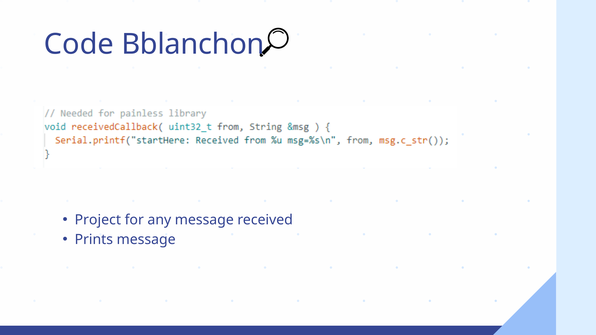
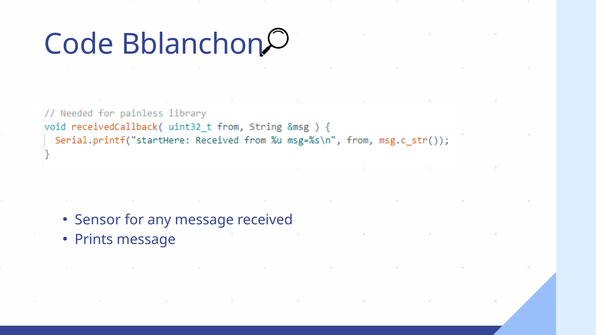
Project: Project -> Sensor
